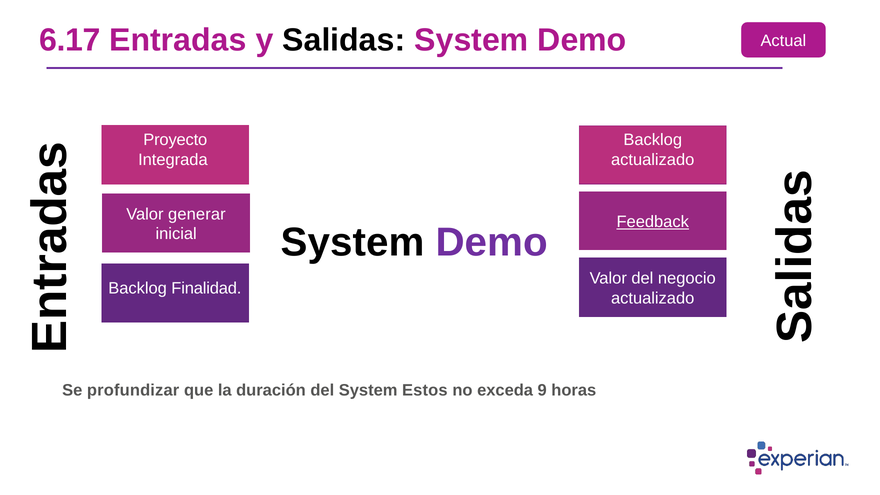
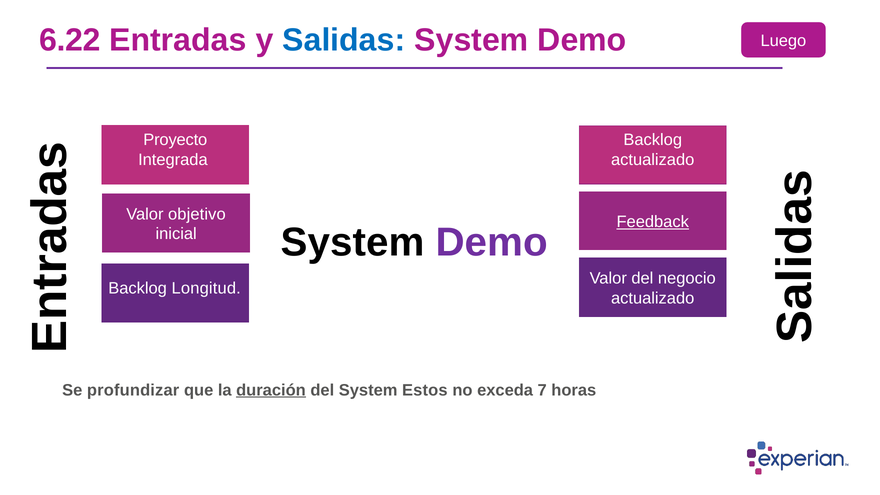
6.17: 6.17 -> 6.22
Salidas colour: black -> blue
Actual: Actual -> Luego
generar: generar -> objetivo
Finalidad: Finalidad -> Longitud
duración underline: none -> present
9: 9 -> 7
